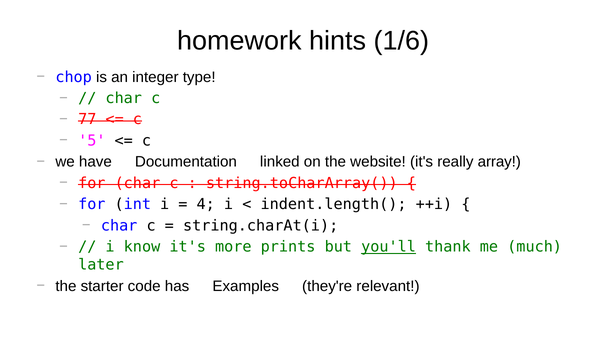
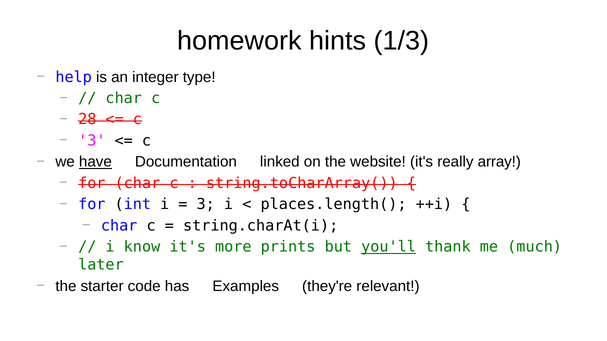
1/6: 1/6 -> 1/3
chop: chop -> help
77: 77 -> 28
5 at (92, 141): 5 -> 3
have underline: none -> present
4 at (206, 205): 4 -> 3
indent.length(: indent.length( -> places.length(
